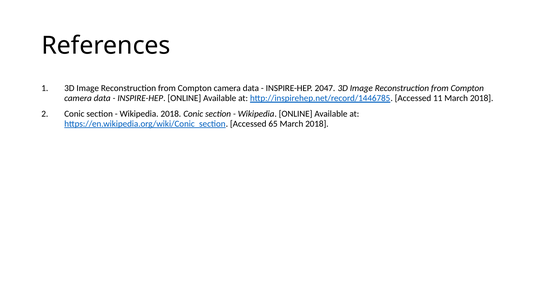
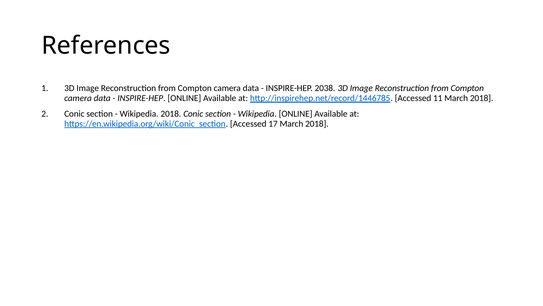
2047: 2047 -> 2038
65: 65 -> 17
